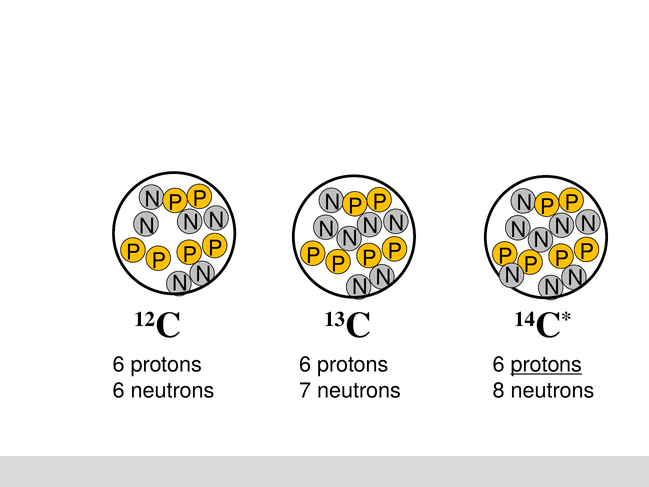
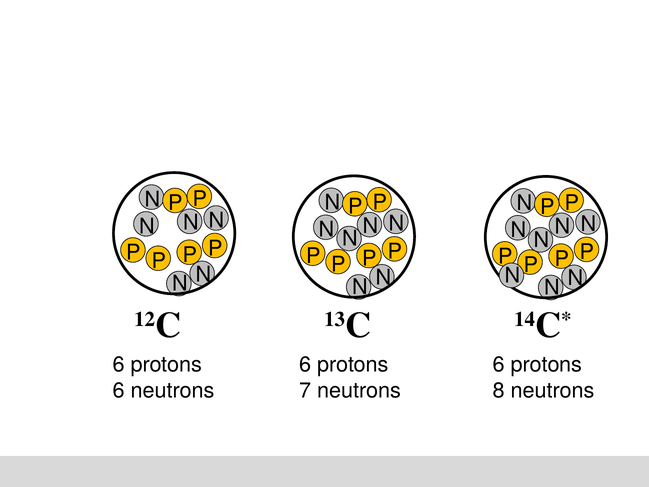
protons at (546, 364) underline: present -> none
